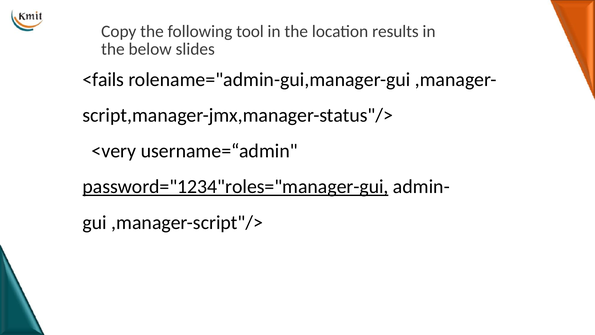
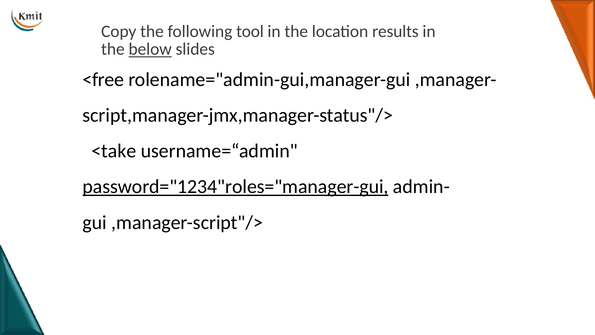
below underline: none -> present
<fails: <fails -> <free
<very: <very -> <take
